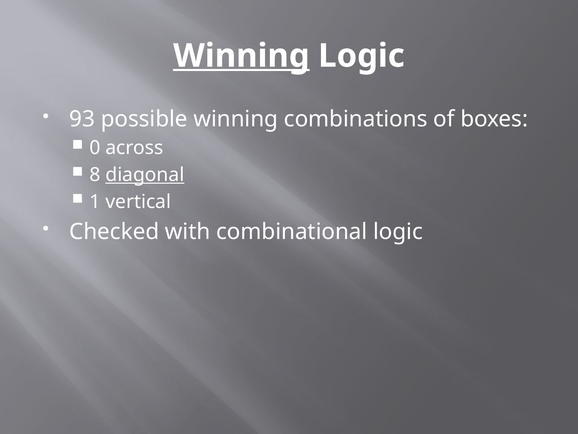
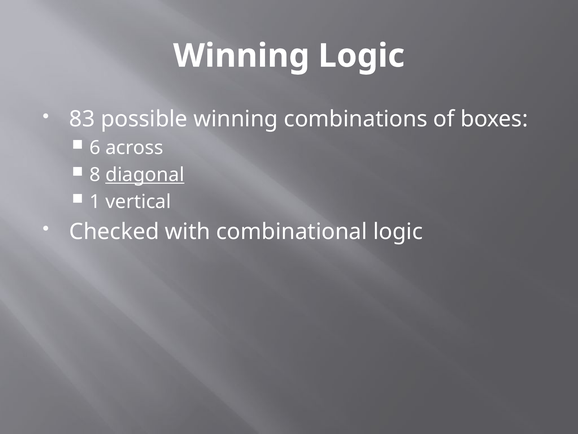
Winning at (241, 56) underline: present -> none
93: 93 -> 83
0: 0 -> 6
